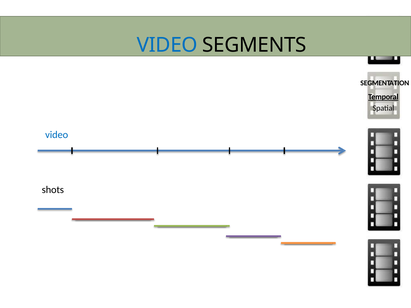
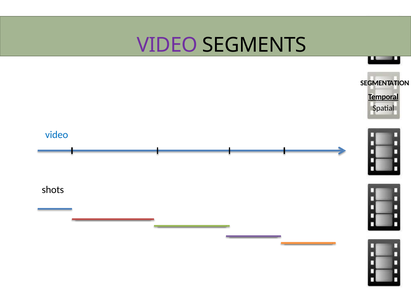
VIDEO at (167, 45) colour: blue -> purple
